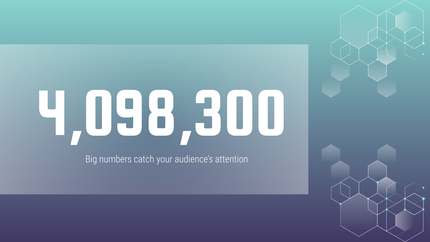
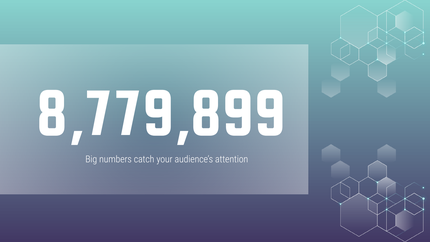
4,098,300: 4,098,300 -> 8,779,899
